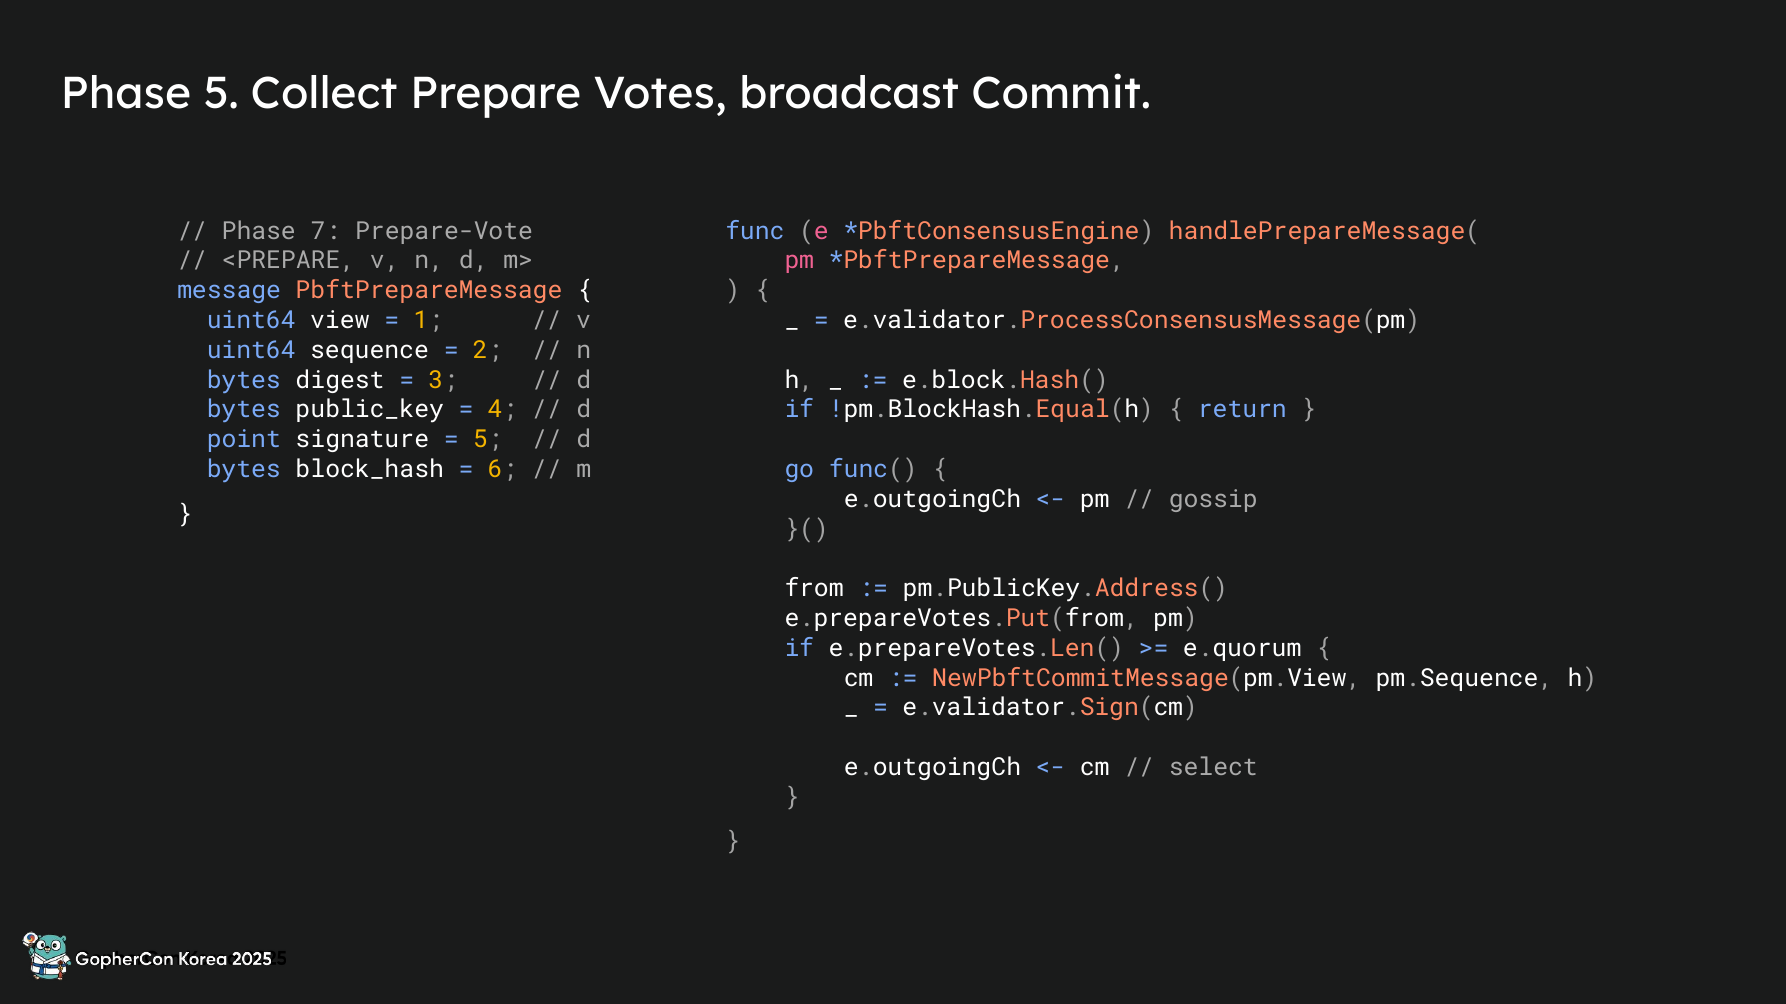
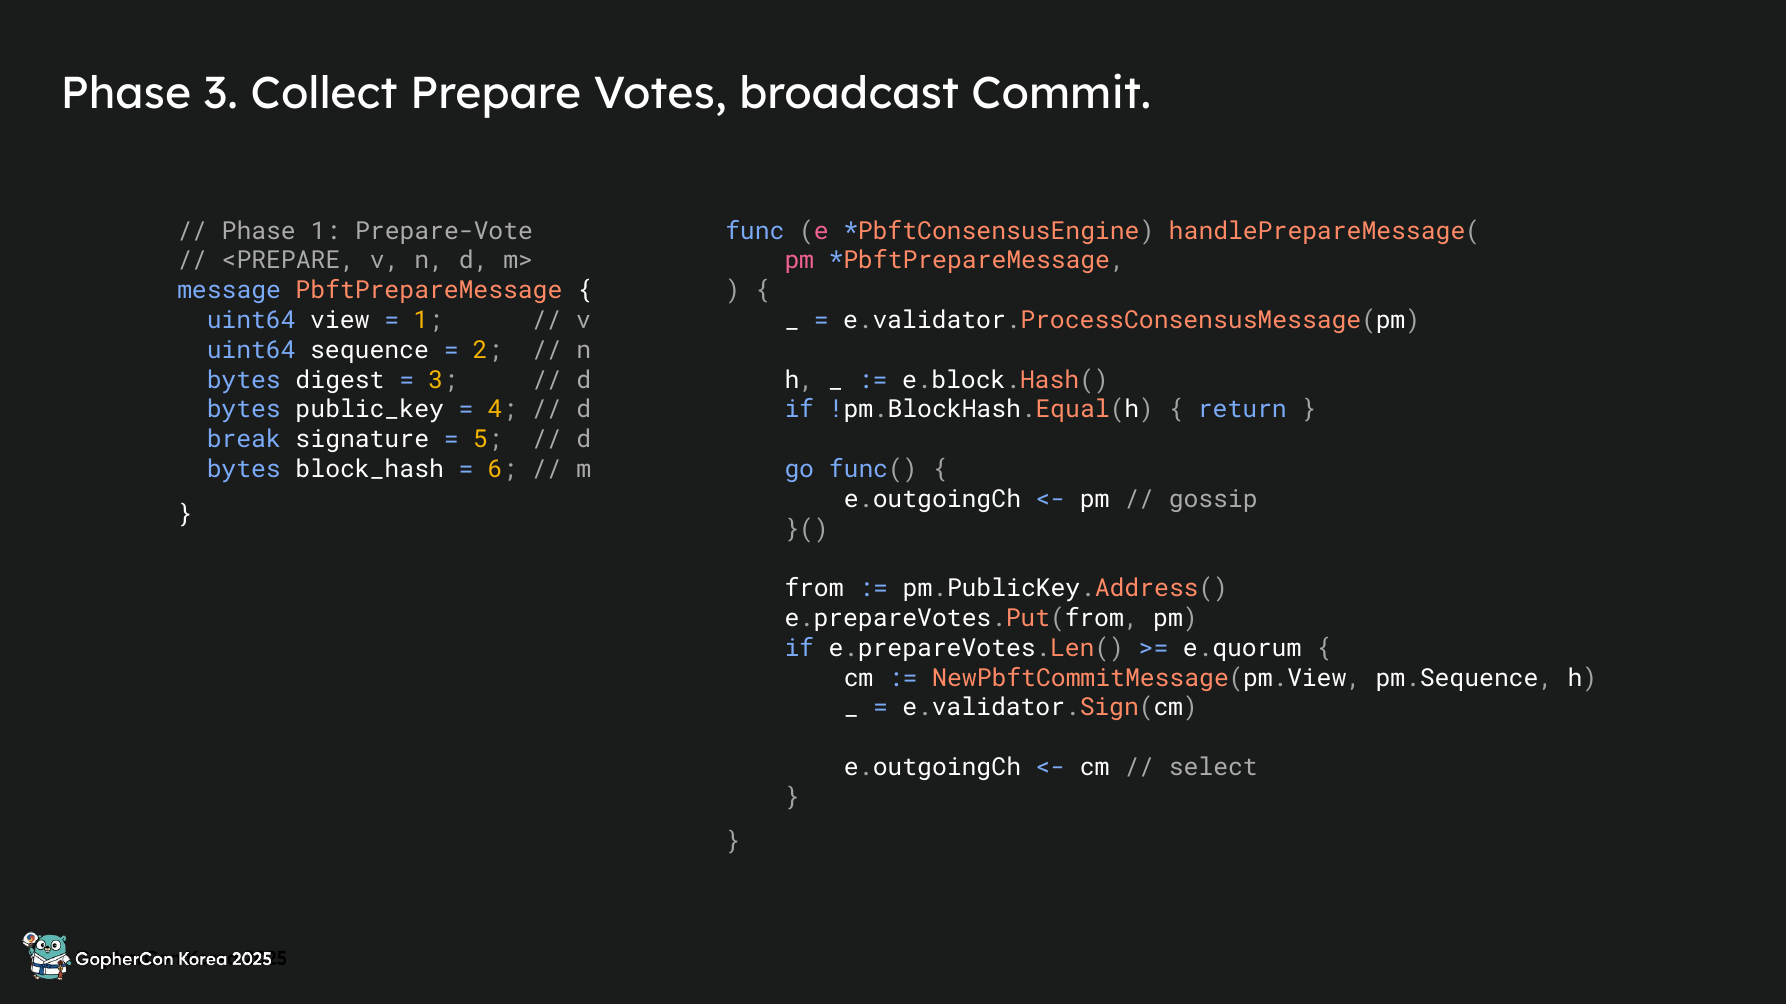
Phase 5: 5 -> 3
Phase 7: 7 -> 1
point: point -> break
